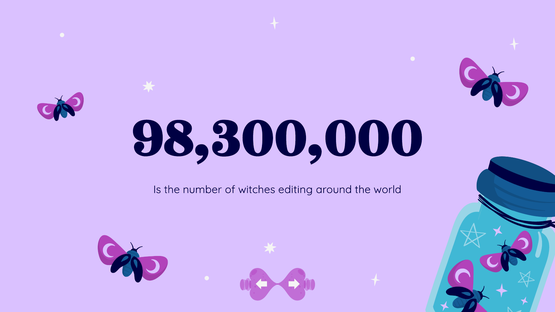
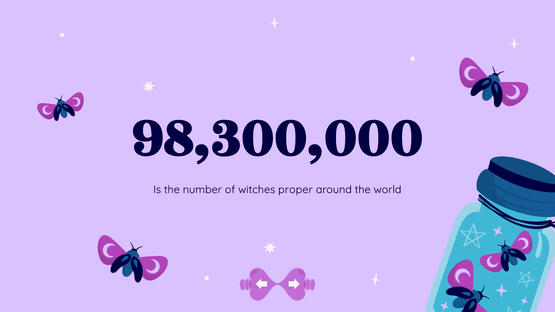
editing: editing -> proper
